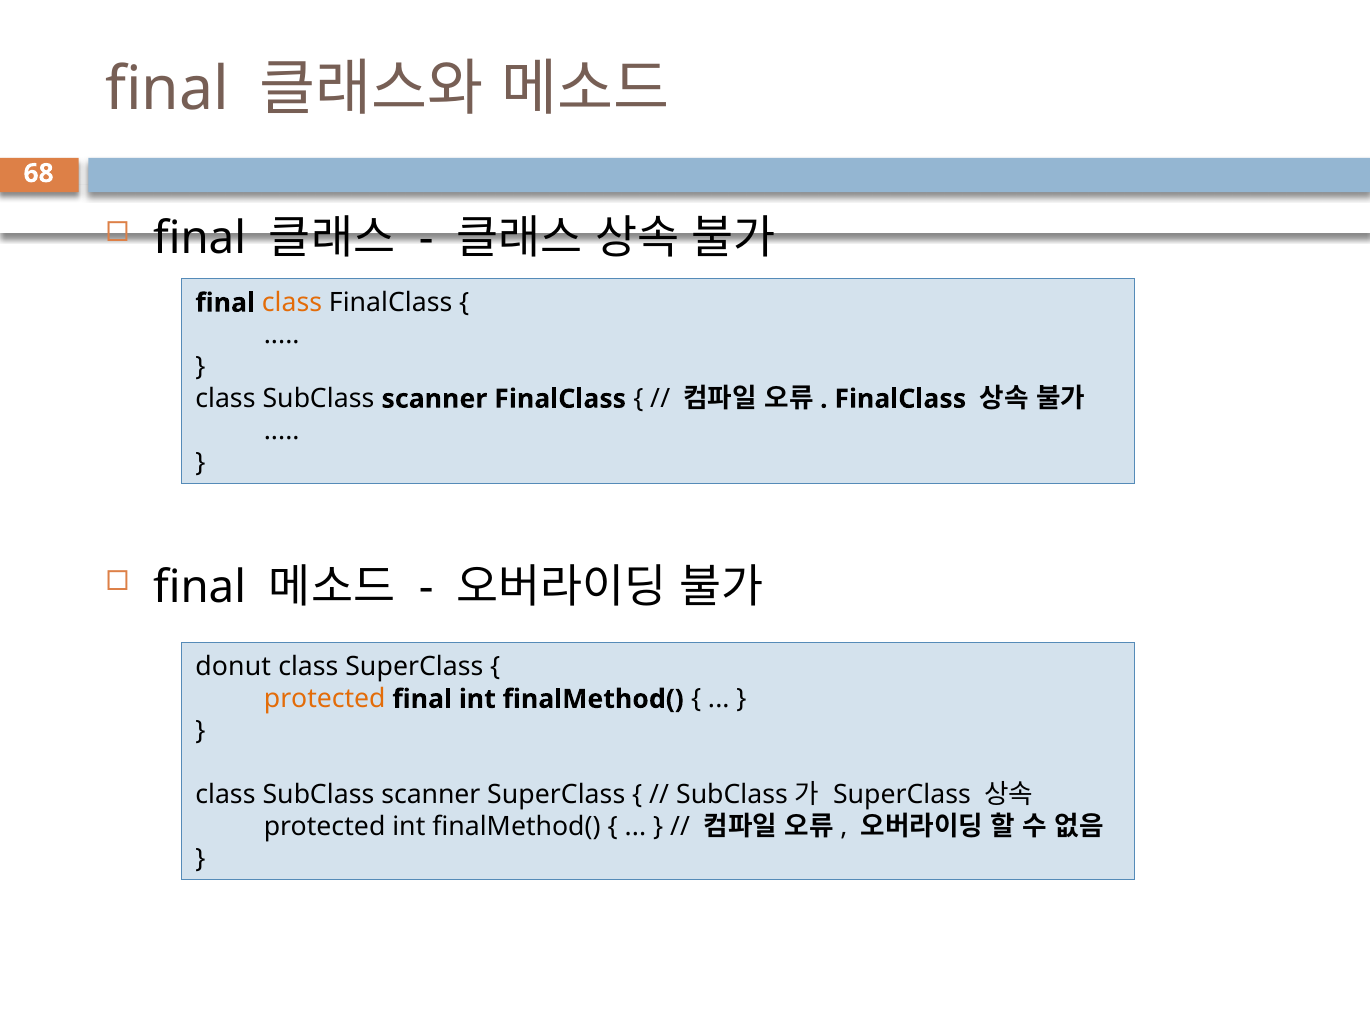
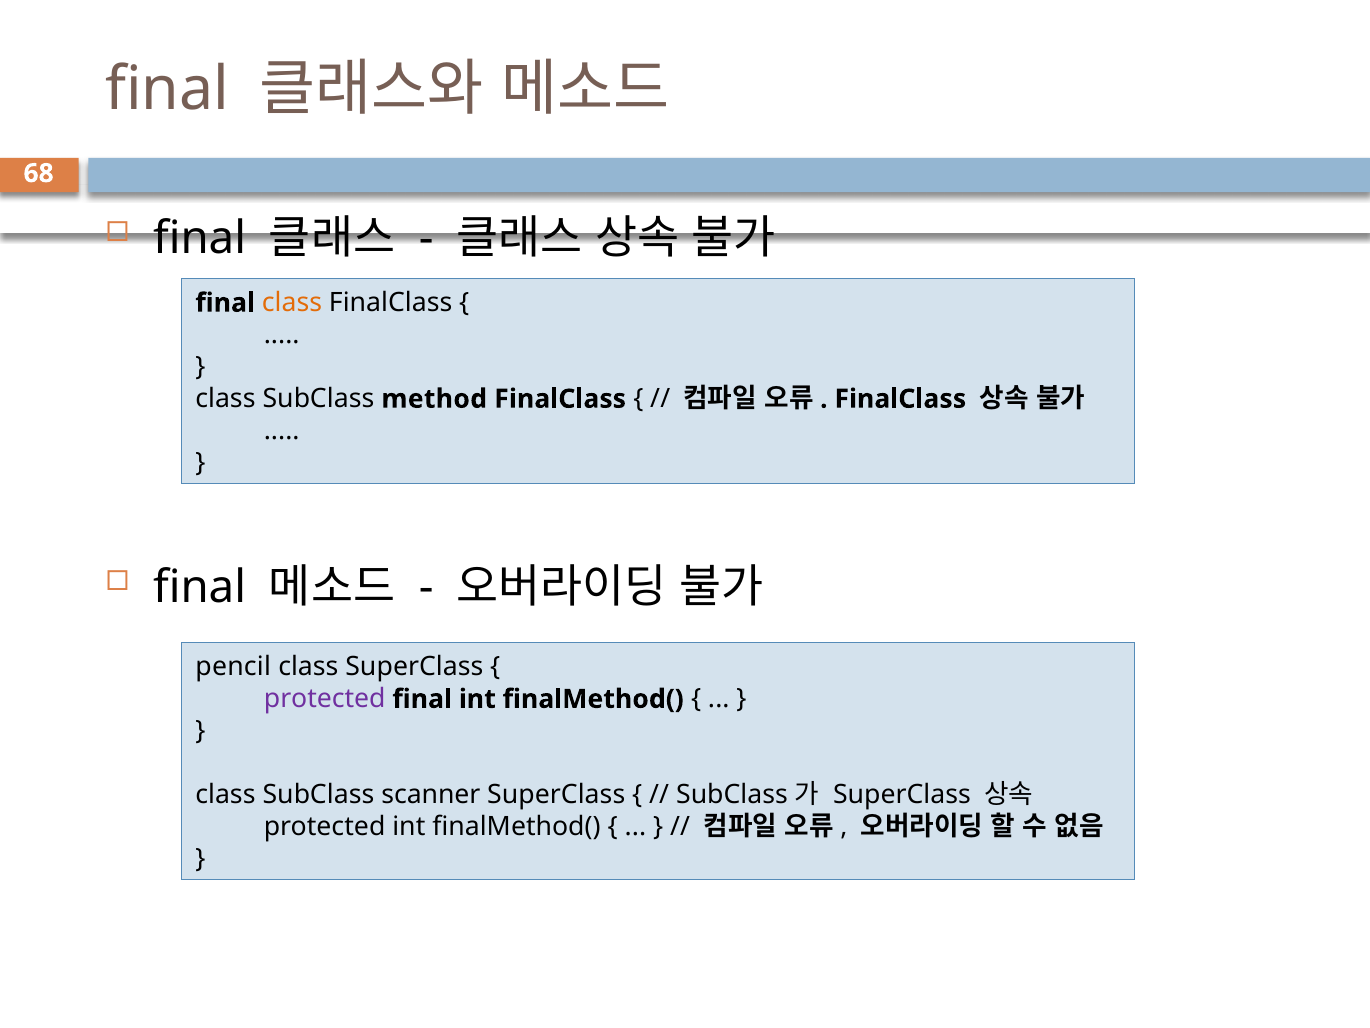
scanner at (434, 399): scanner -> method
donut: donut -> pencil
protected at (325, 699) colour: orange -> purple
